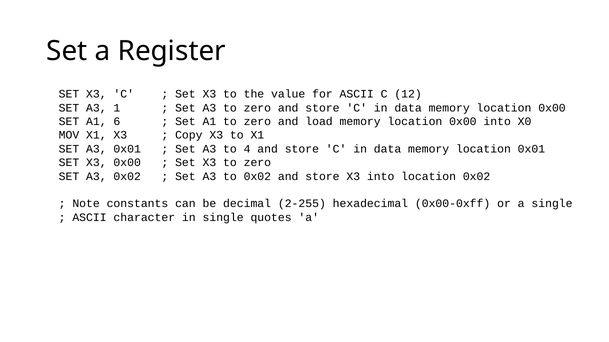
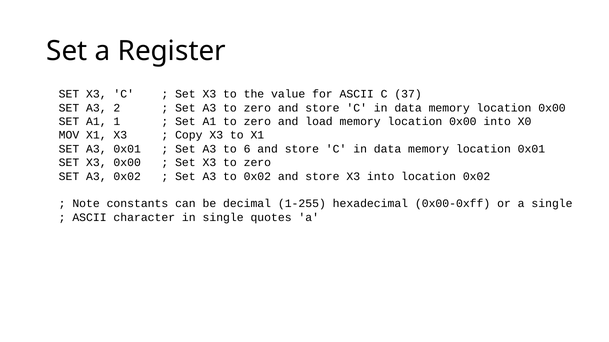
12: 12 -> 37
1: 1 -> 2
6: 6 -> 1
4: 4 -> 6
2-255: 2-255 -> 1-255
